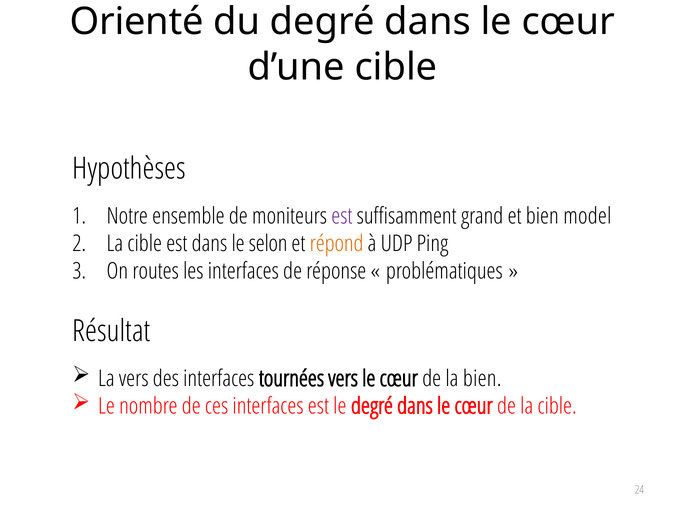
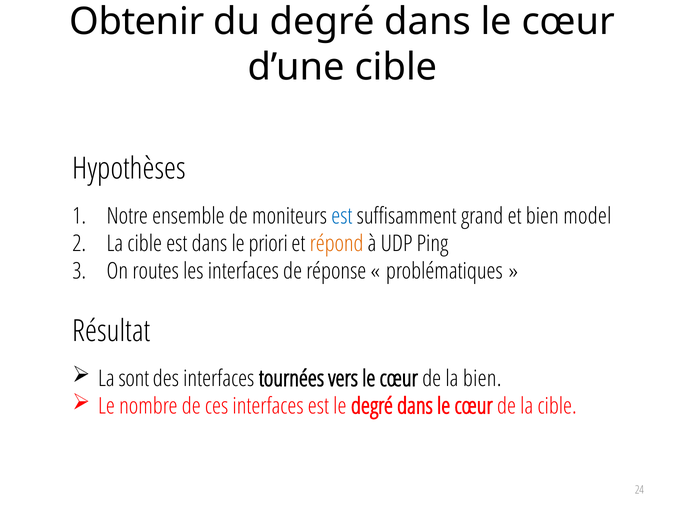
Orienté: Orienté -> Obtenir
est at (342, 216) colour: purple -> blue
selon: selon -> priori
La vers: vers -> sont
